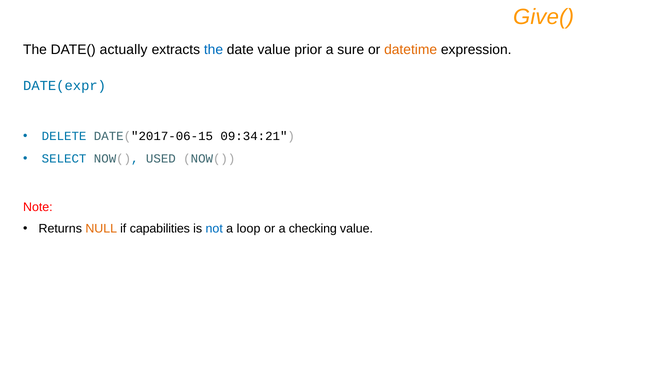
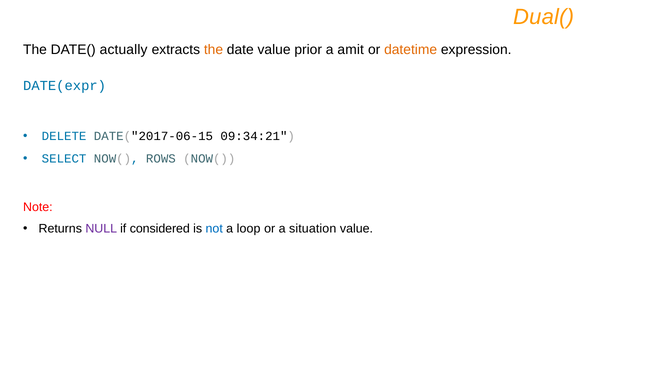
Give(: Give( -> Dual(
the at (213, 50) colour: blue -> orange
sure: sure -> amit
USED: USED -> ROWS
NULL colour: orange -> purple
capabilities: capabilities -> considered
checking: checking -> situation
